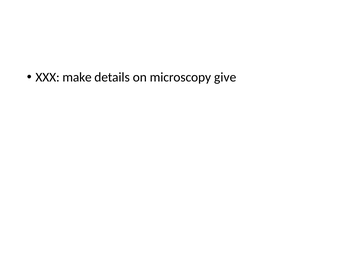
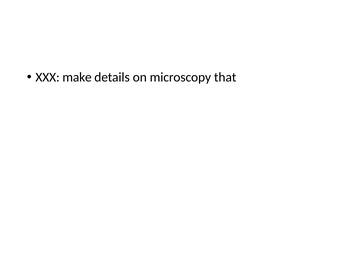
give: give -> that
